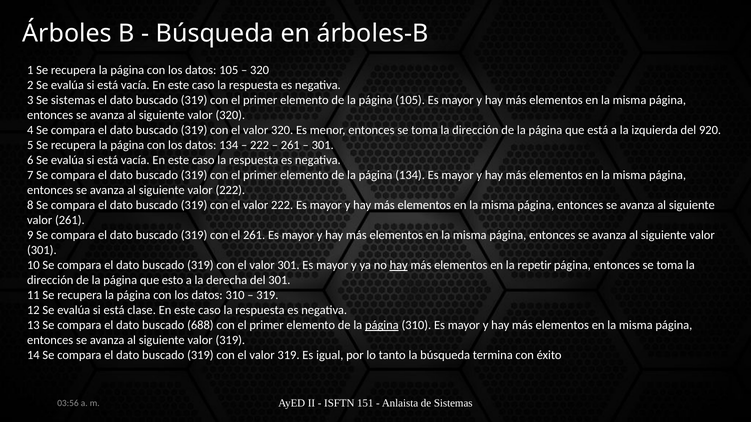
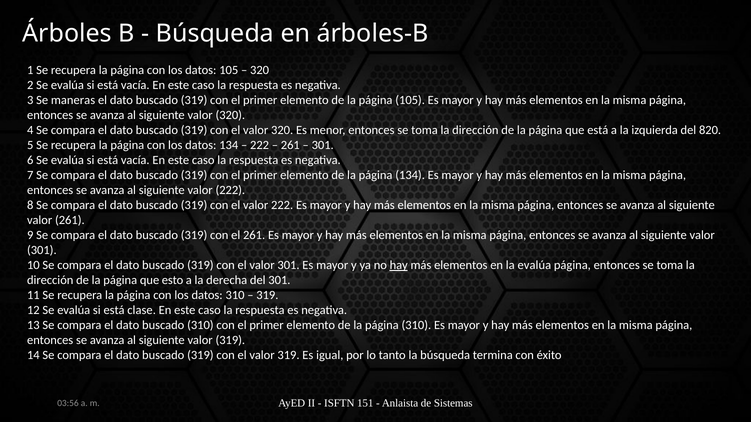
Se sistemas: sistemas -> maneras
920: 920 -> 820
la repetir: repetir -> evalúa
buscado 688: 688 -> 310
página at (382, 325) underline: present -> none
